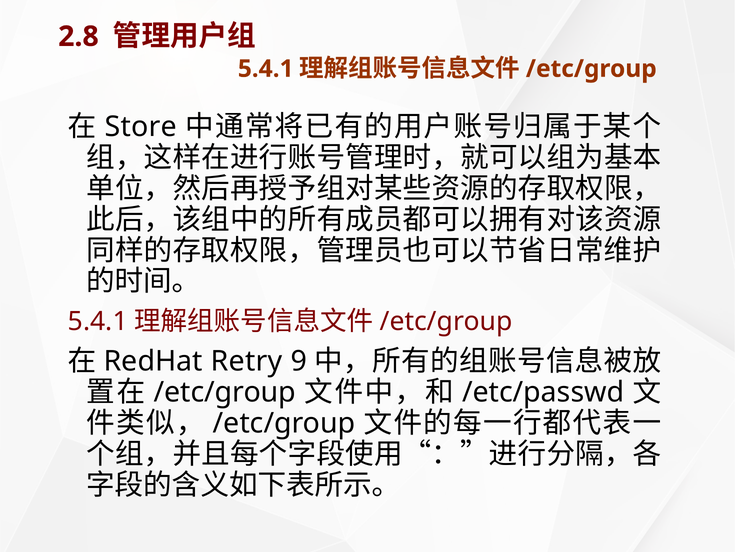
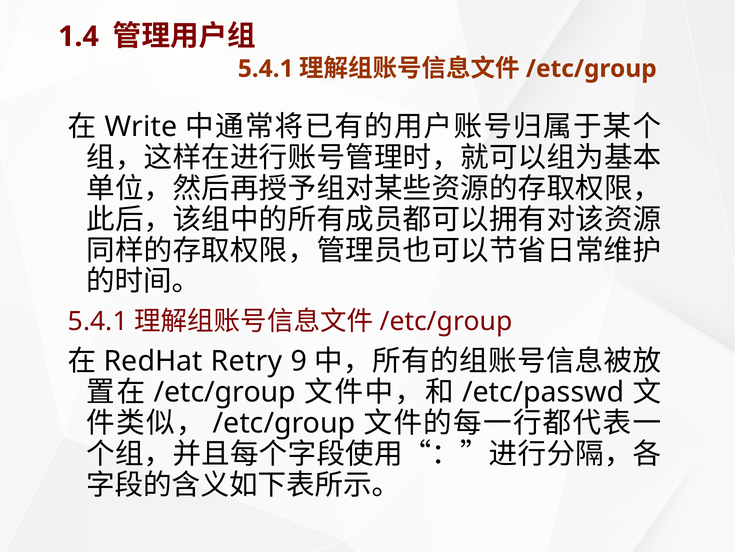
2.8: 2.8 -> 1.4
Store: Store -> Write
